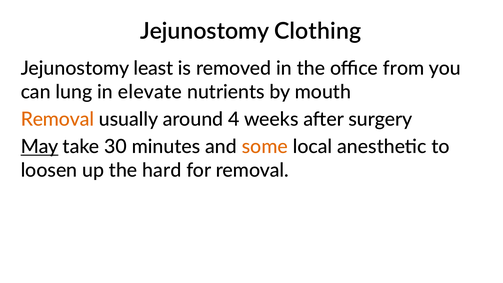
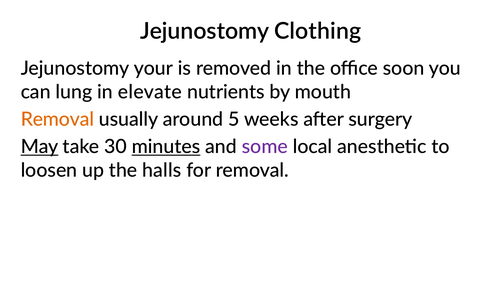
least: least -> your
from: from -> soon
4: 4 -> 5
minutes underline: none -> present
some colour: orange -> purple
hard: hard -> halls
